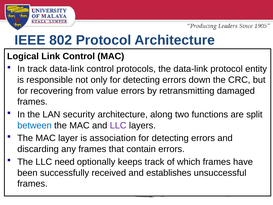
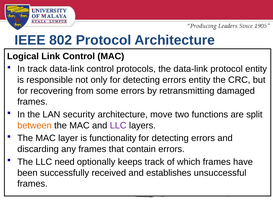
errors down: down -> entity
value: value -> some
along: along -> move
between colour: blue -> orange
association: association -> functionality
